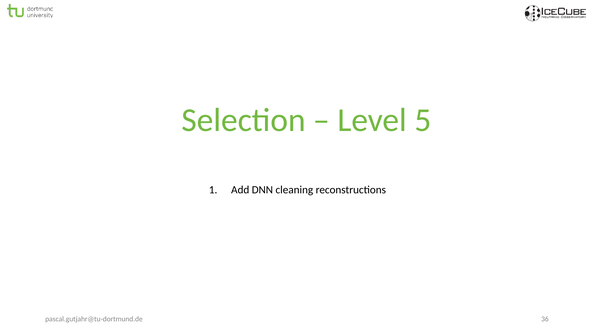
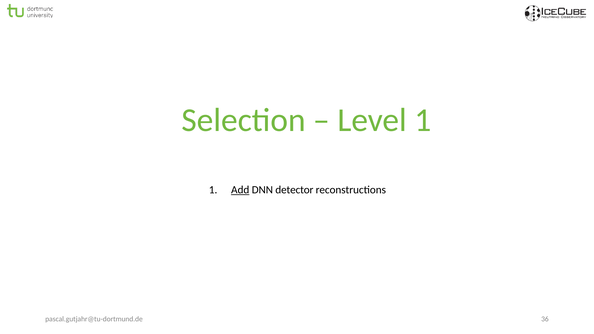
Level 5: 5 -> 1
Add underline: none -> present
cleaning: cleaning -> detector
